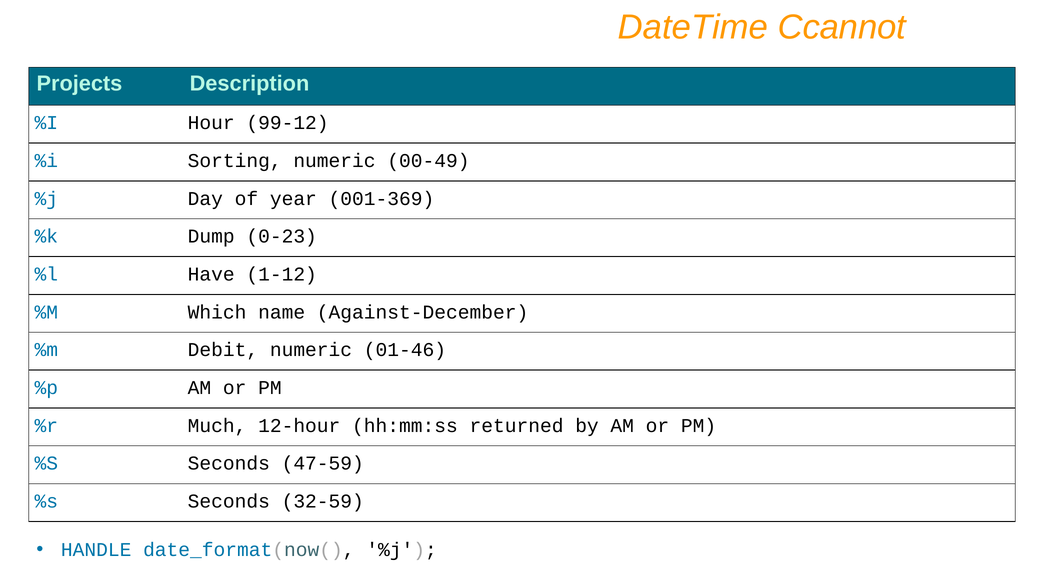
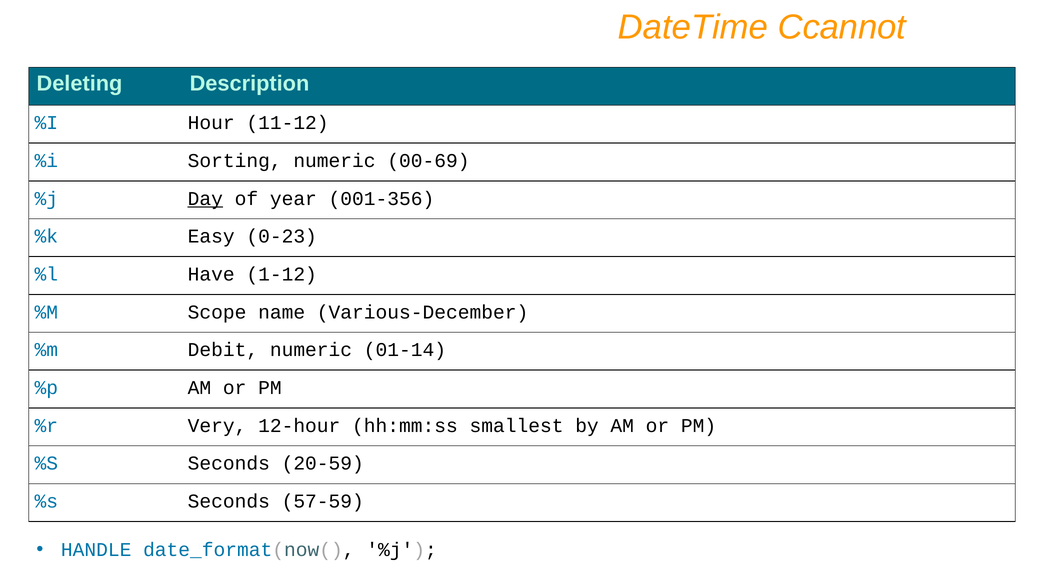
Projects: Projects -> Deleting
99-12: 99-12 -> 11-12
00-49: 00-49 -> 00-69
Day underline: none -> present
001-369: 001-369 -> 001-356
Dump: Dump -> Easy
Which: Which -> Scope
Against-December: Against-December -> Various-December
01-46: 01-46 -> 01-14
Much: Much -> Very
returned: returned -> smallest
47-59: 47-59 -> 20-59
32-59: 32-59 -> 57-59
